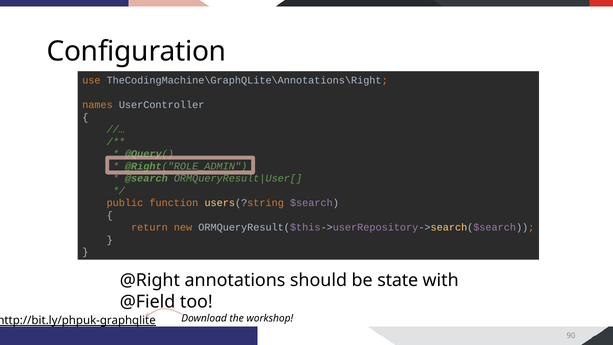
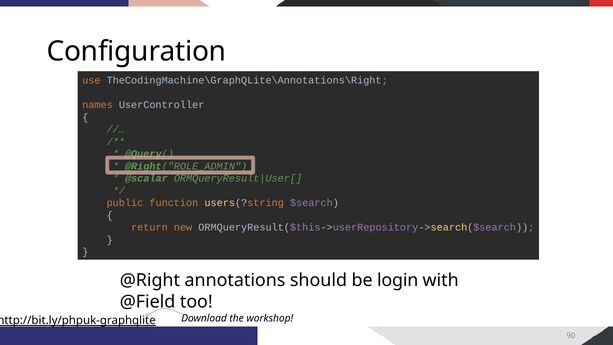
@search: @search -> @scalar
state: state -> login
